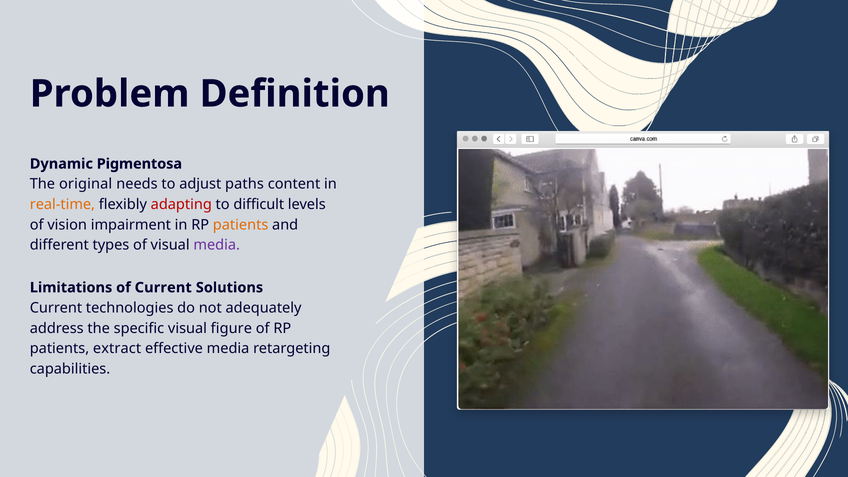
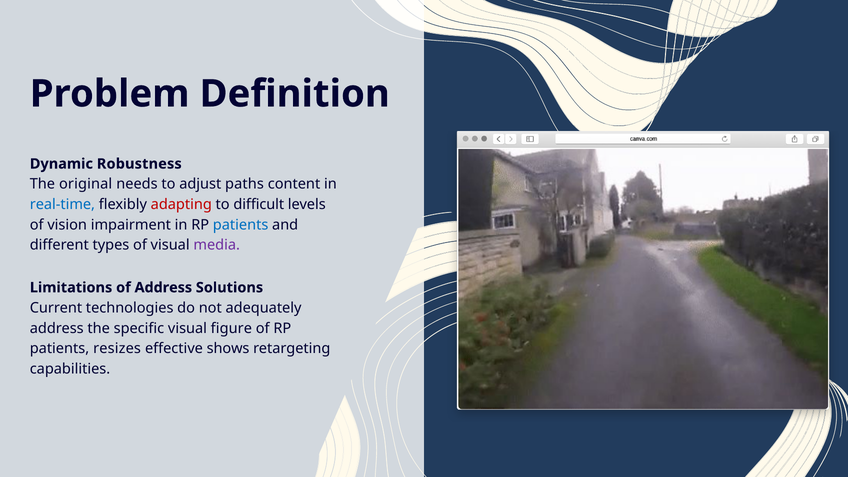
Pigmentosa: Pigmentosa -> Robustness
real-time colour: orange -> blue
patients at (241, 225) colour: orange -> blue
of Current: Current -> Address
extract: extract -> resizes
effective media: media -> shows
